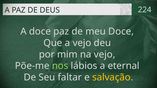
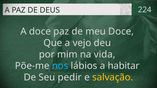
na vejo: vejo -> vida
nos colour: light green -> light blue
eternal: eternal -> habitar
faltar: faltar -> pedir
